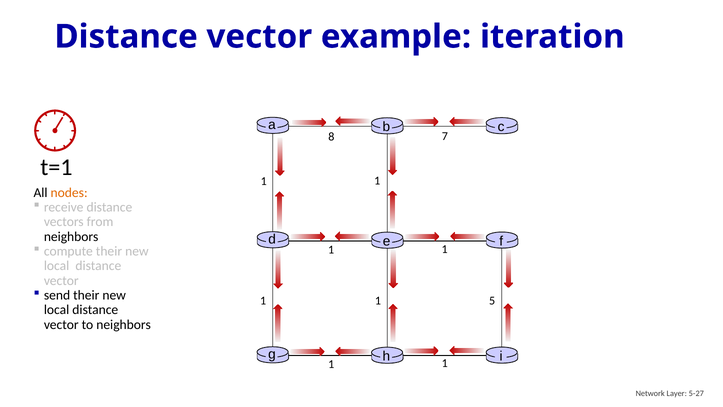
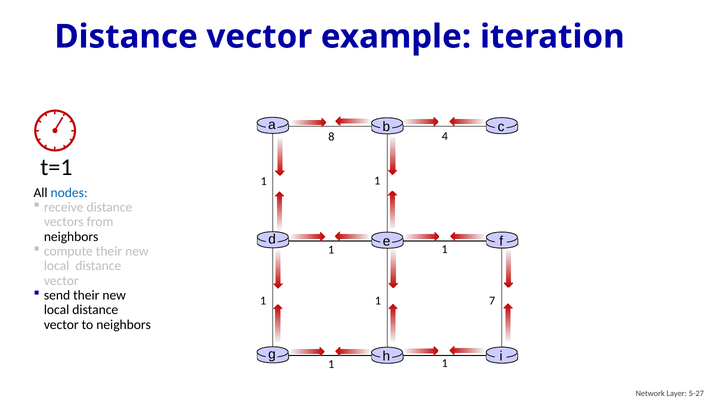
7: 7 -> 4
nodes colour: orange -> blue
5: 5 -> 7
